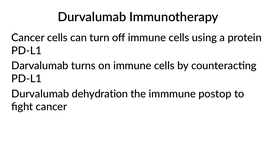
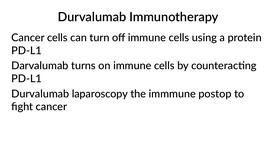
dehydration: dehydration -> laparoscopy
